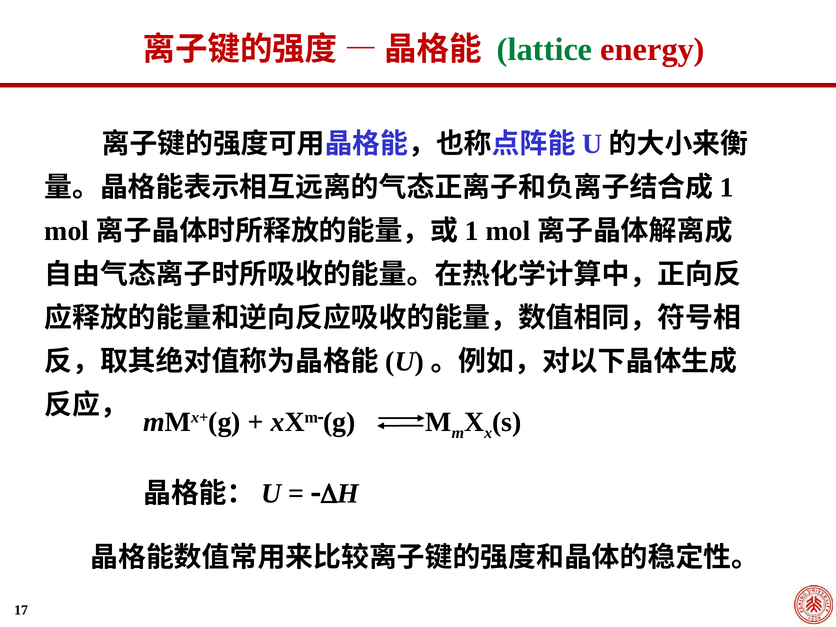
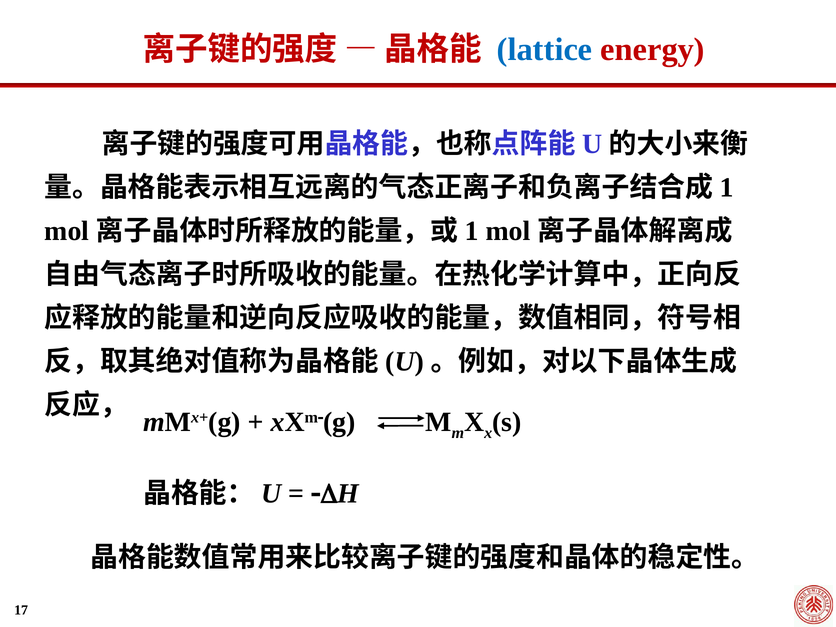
lattice colour: green -> blue
